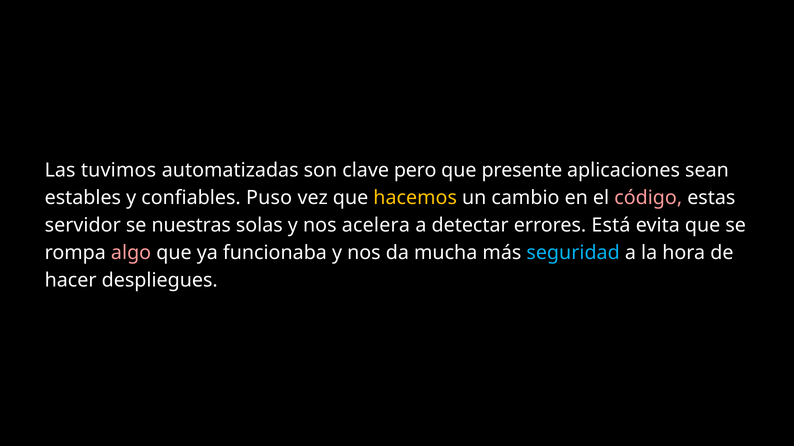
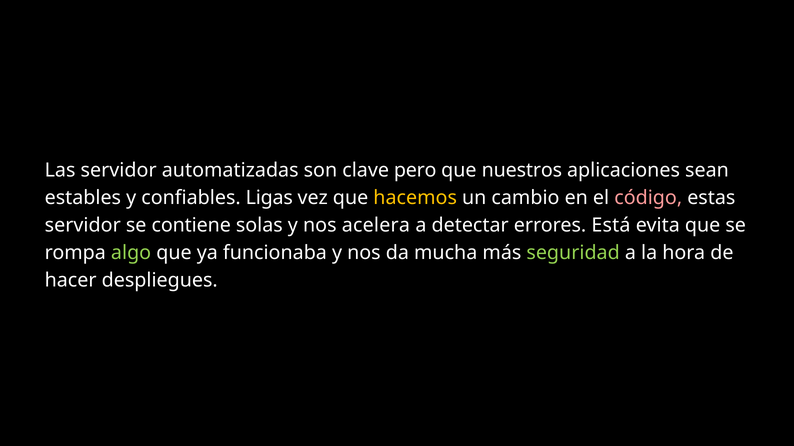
Las tuvimos: tuvimos -> servidor
presente: presente -> nuestros
Puso: Puso -> Ligas
nuestras: nuestras -> contiene
algo colour: pink -> light green
seguridad colour: light blue -> light green
